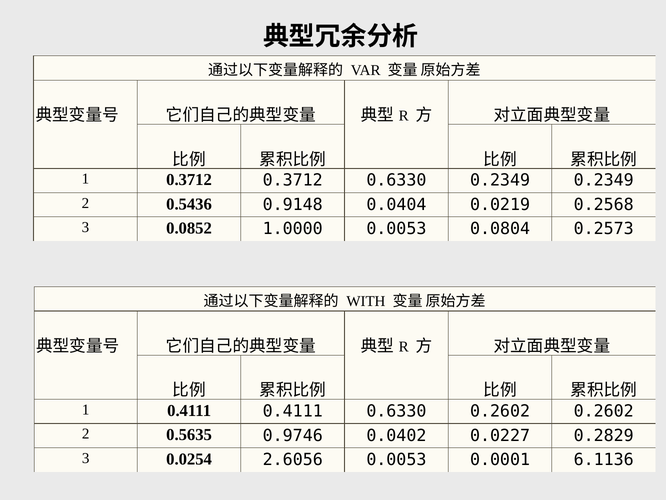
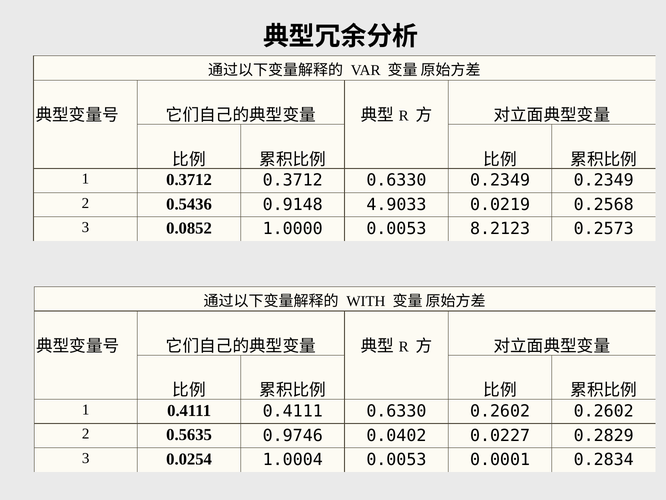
0.0404: 0.0404 -> 4.9033
0.0804: 0.0804 -> 8.2123
2.6056: 2.6056 -> 1.0004
6.1136: 6.1136 -> 0.2834
